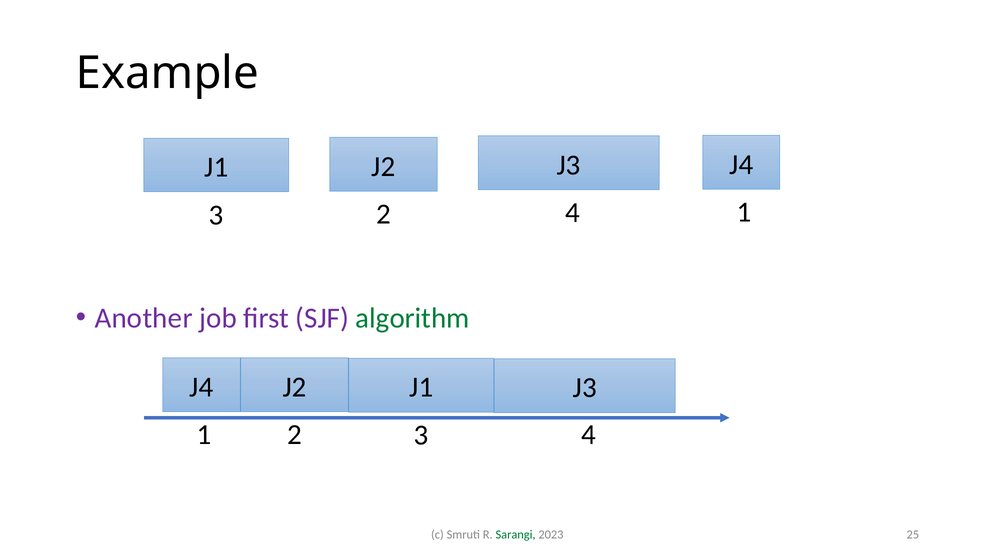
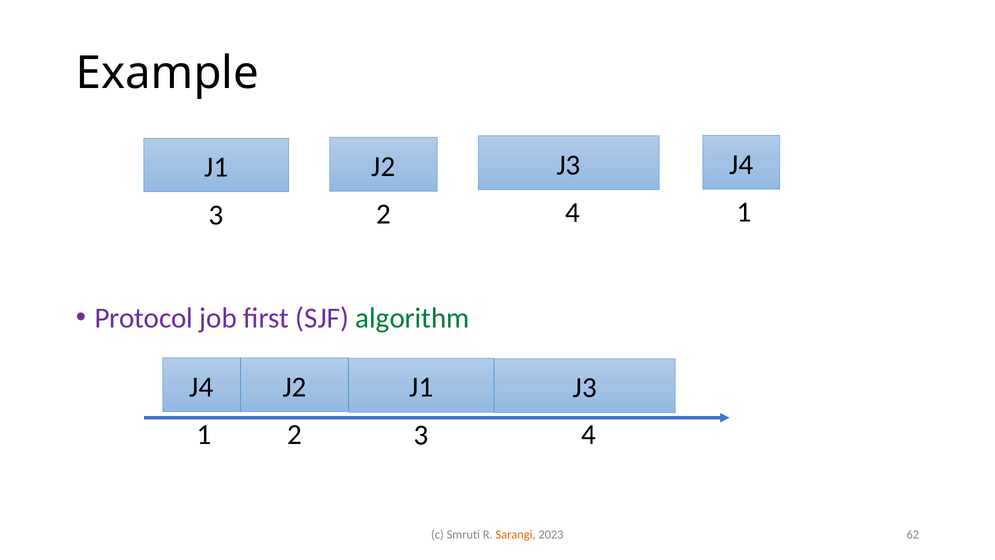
Another: Another -> Protocol
Sarangi colour: green -> orange
25: 25 -> 62
